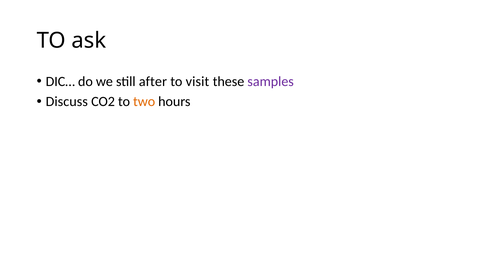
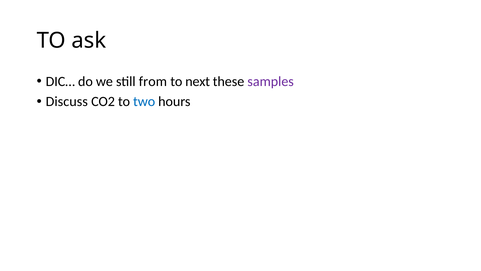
after: after -> from
visit: visit -> next
two colour: orange -> blue
